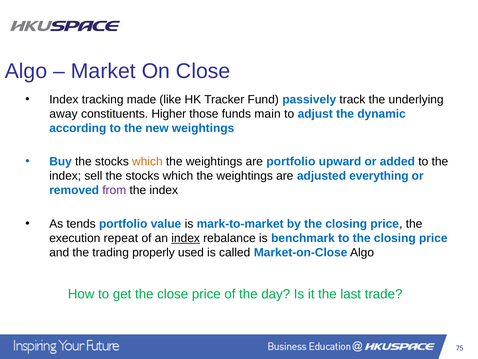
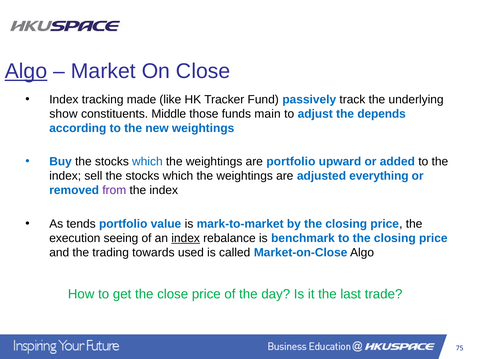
Algo at (26, 71) underline: none -> present
away: away -> show
Higher: Higher -> Middle
dynamic: dynamic -> depends
which at (147, 161) colour: orange -> blue
repeat: repeat -> seeing
properly: properly -> towards
